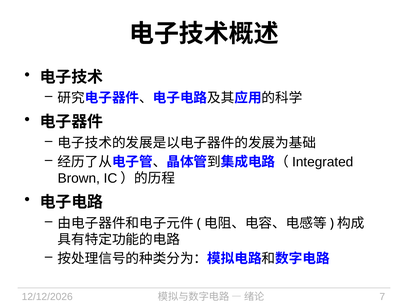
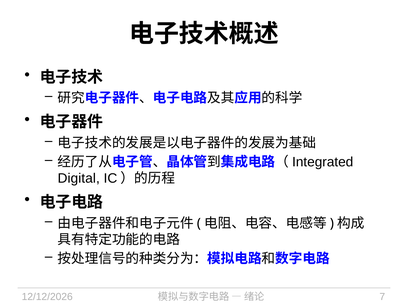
Brown: Brown -> Digital
